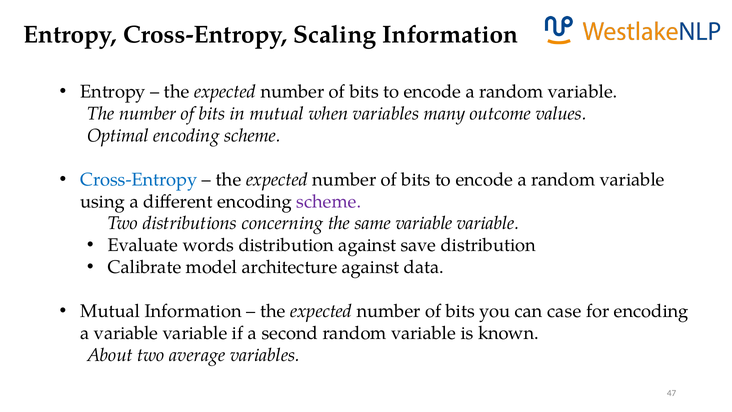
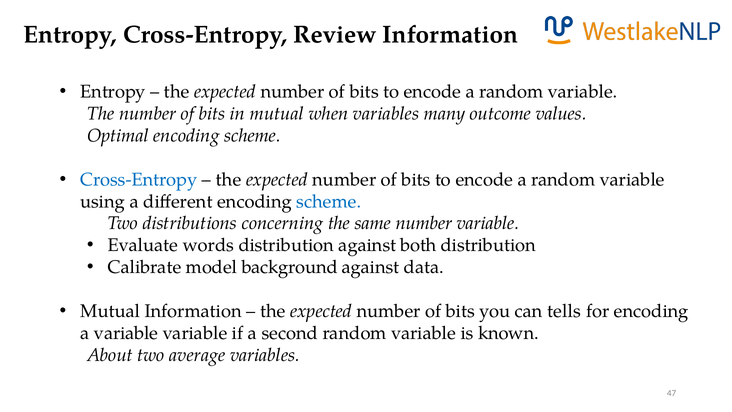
Scaling: Scaling -> Review
scheme at (329, 201) colour: purple -> blue
same variable: variable -> number
save: save -> both
architecture: architecture -> background
case: case -> tells
